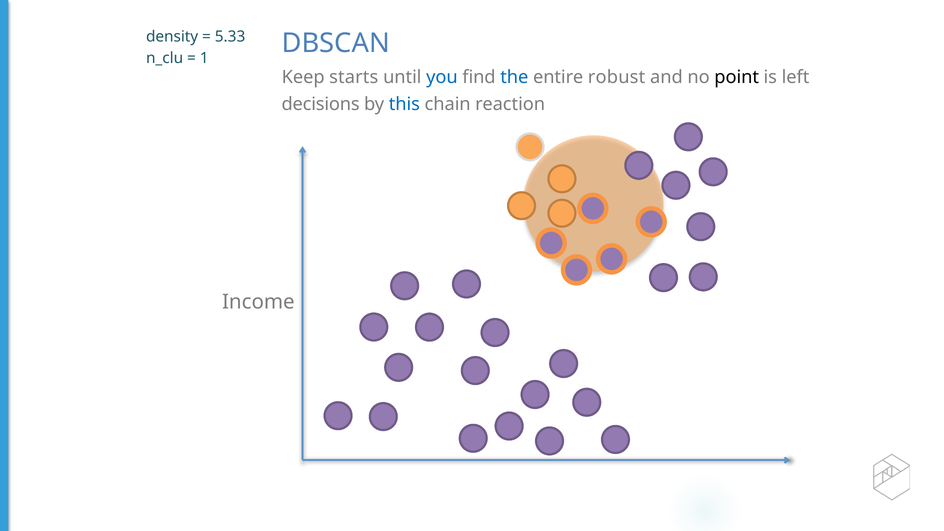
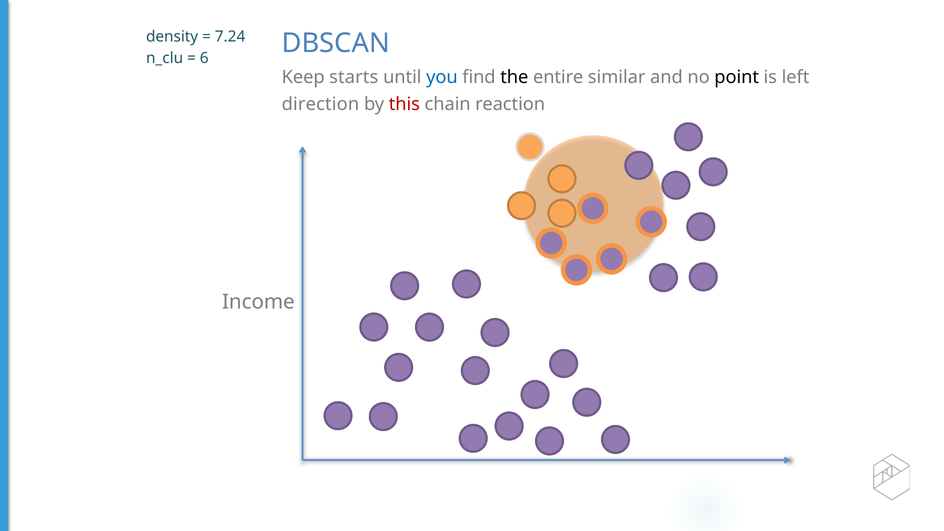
5.33: 5.33 -> 7.24
1: 1 -> 6
the colour: blue -> black
robust: robust -> similar
decisions: decisions -> direction
this colour: blue -> red
